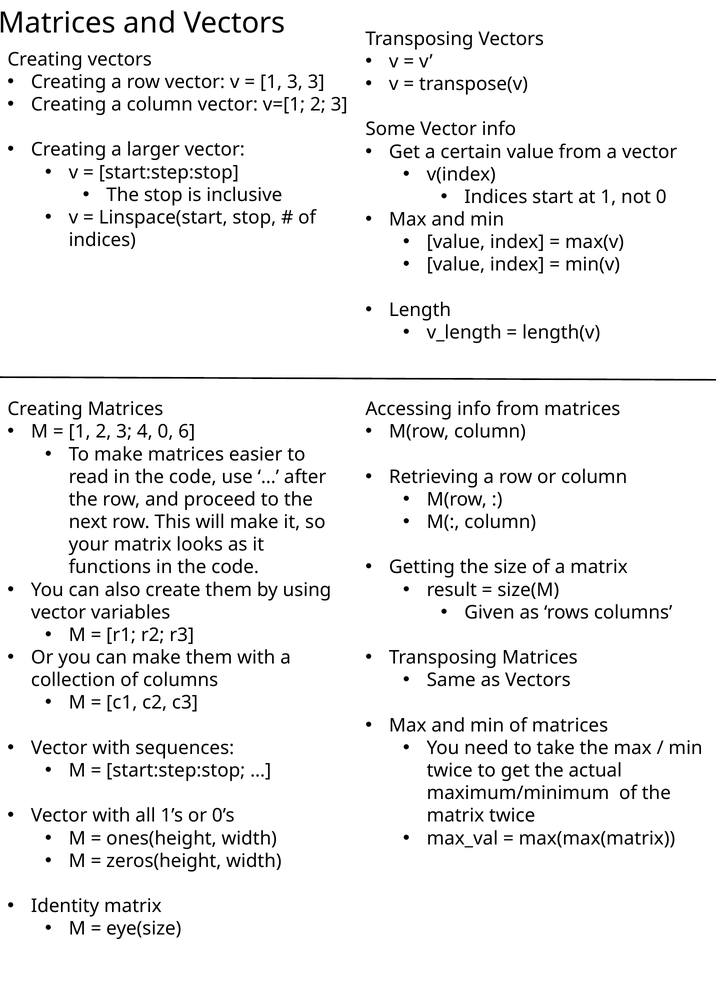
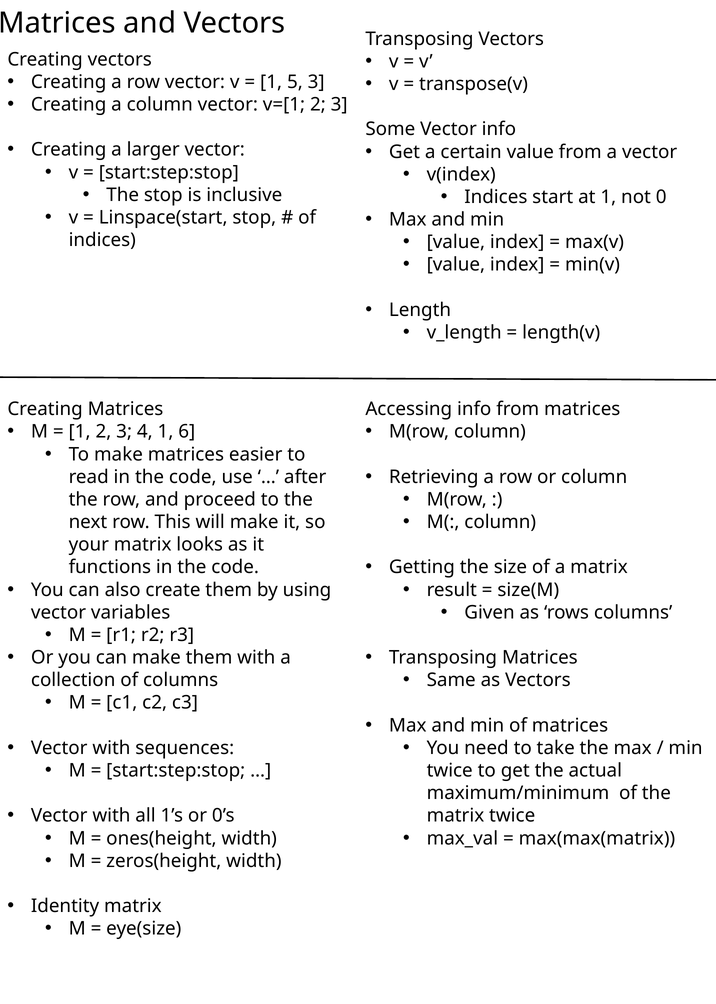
1 3: 3 -> 5
4 0: 0 -> 1
